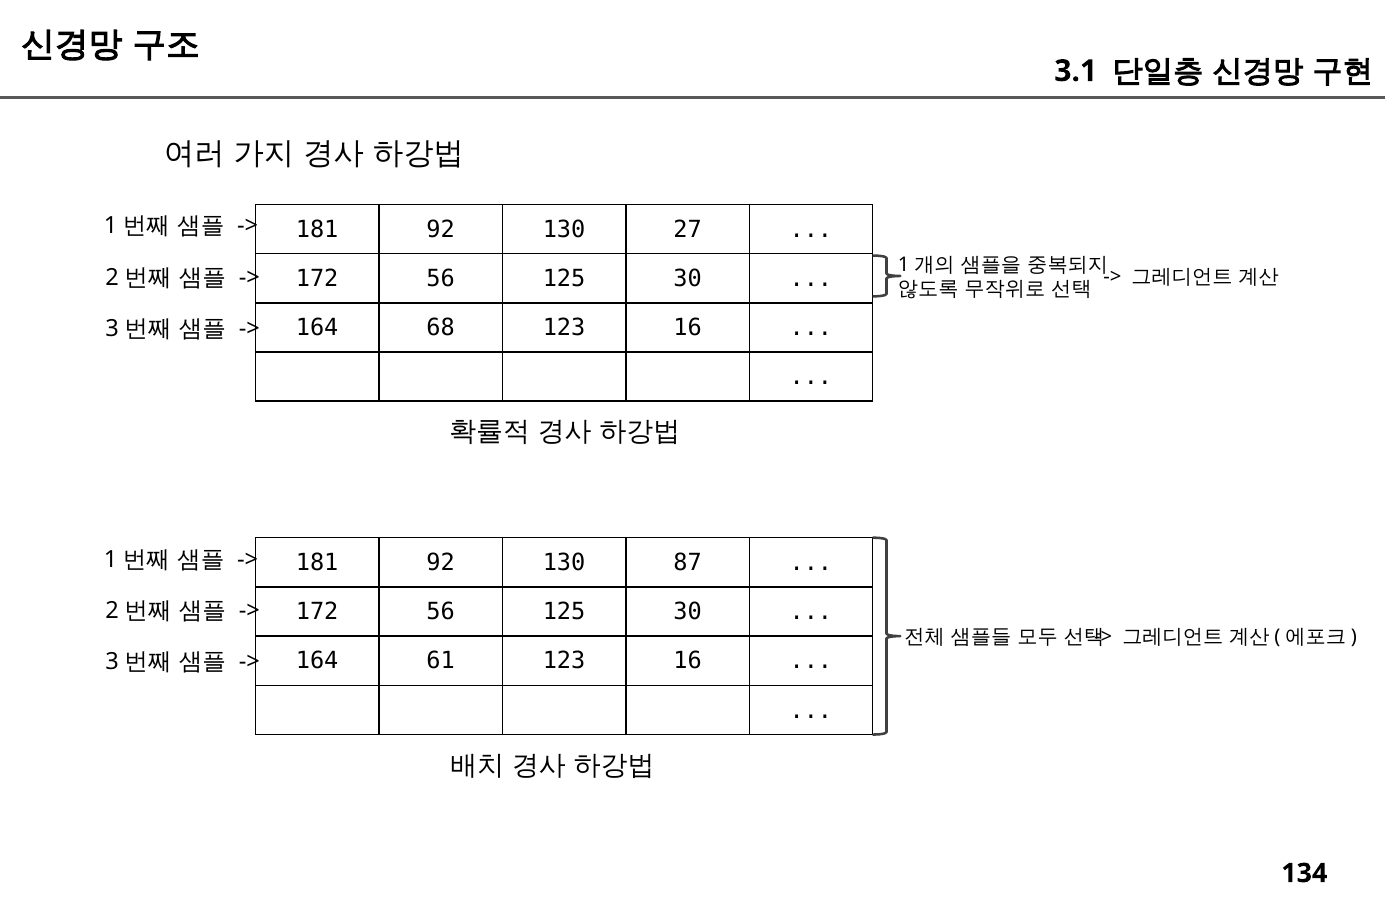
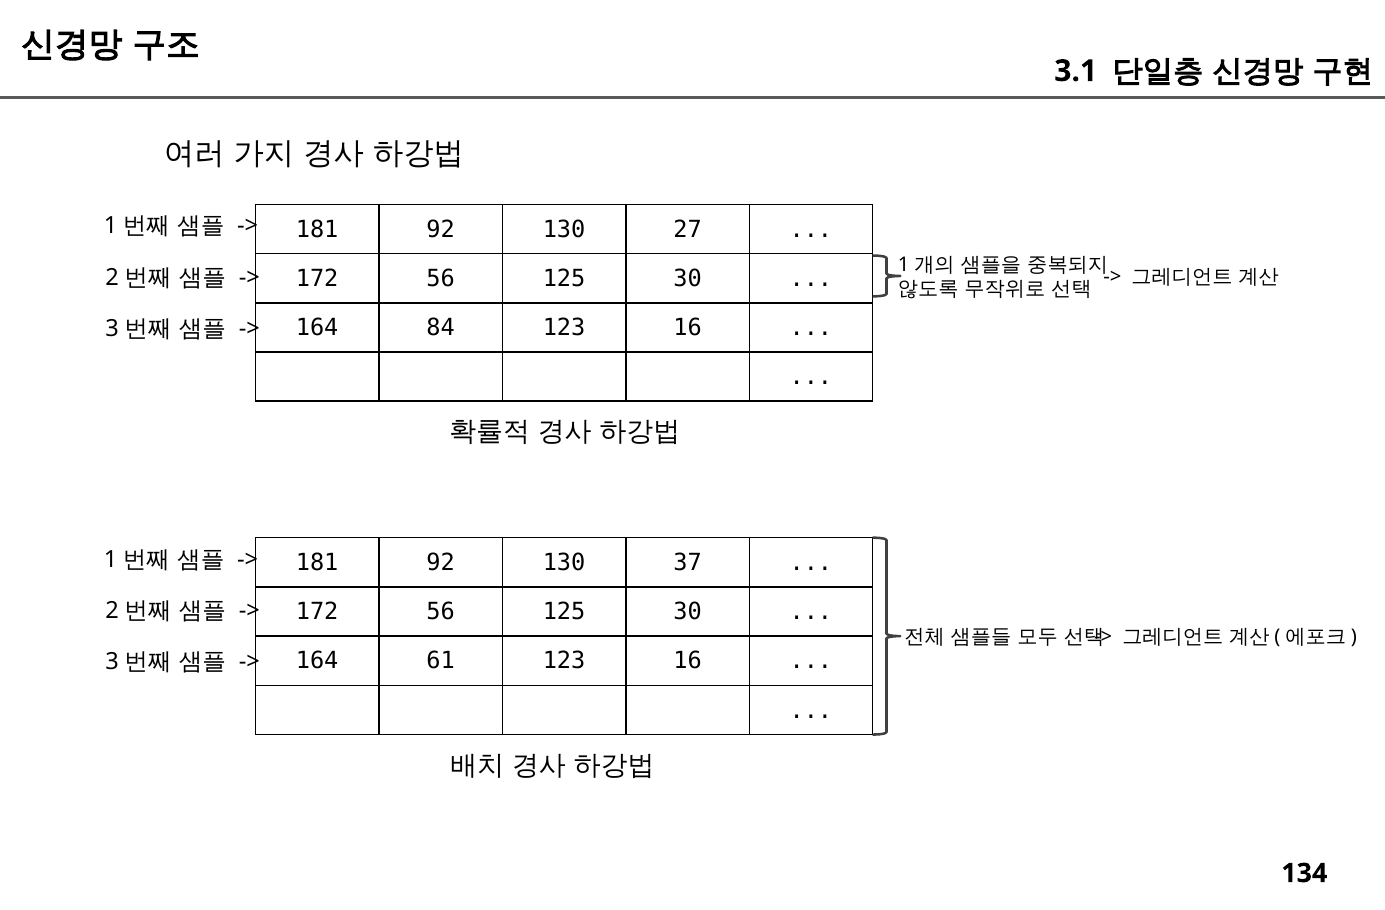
68: 68 -> 84
87: 87 -> 37
